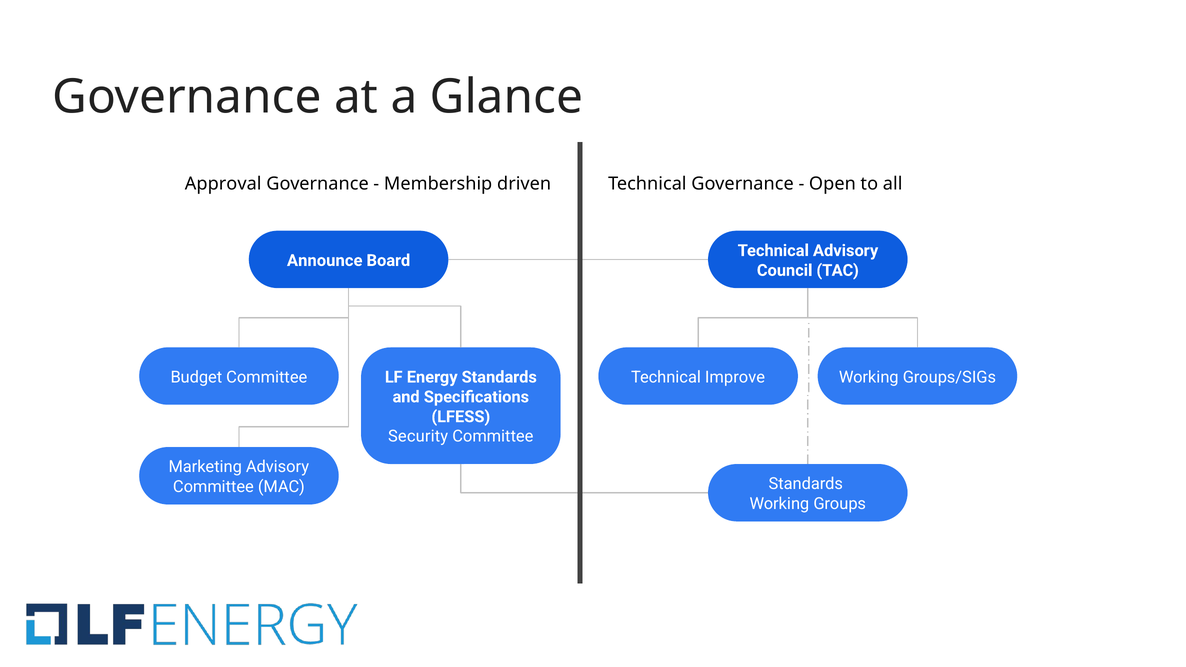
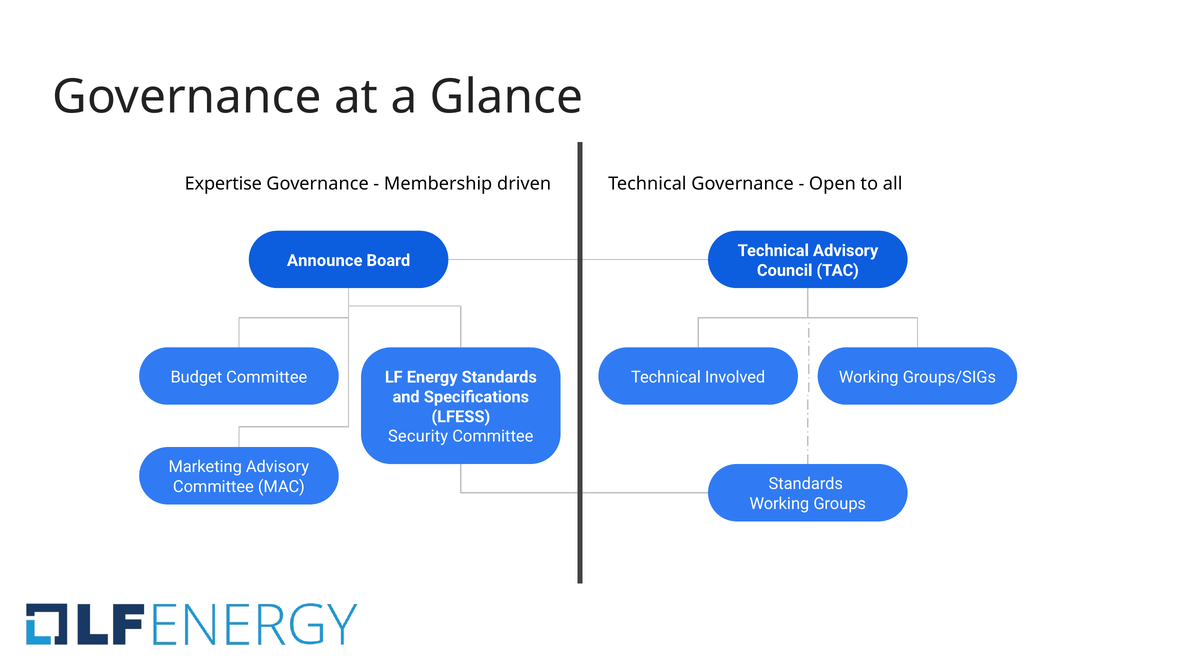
Approval: Approval -> Expertise
Improve: Improve -> Involved
